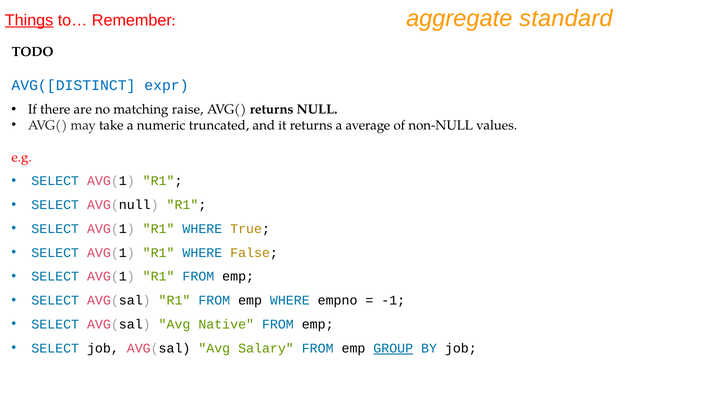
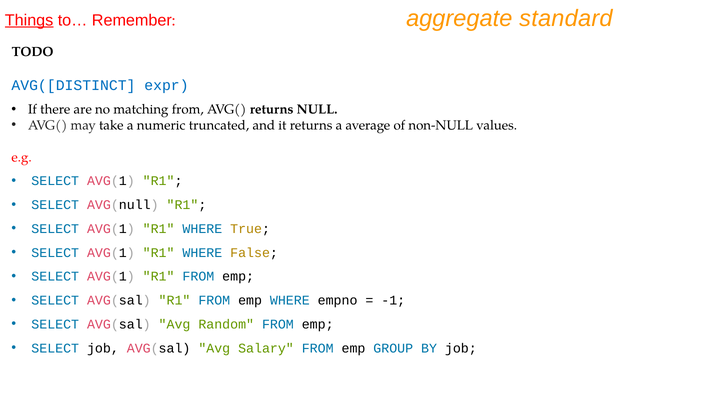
matching raise: raise -> from
Native: Native -> Random
GROUP underline: present -> none
